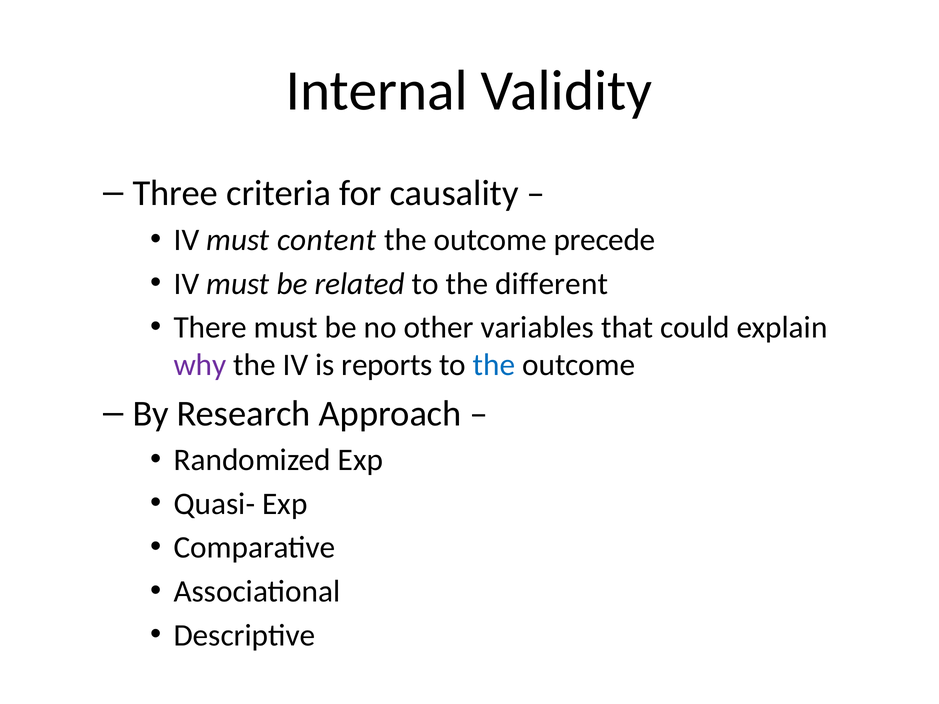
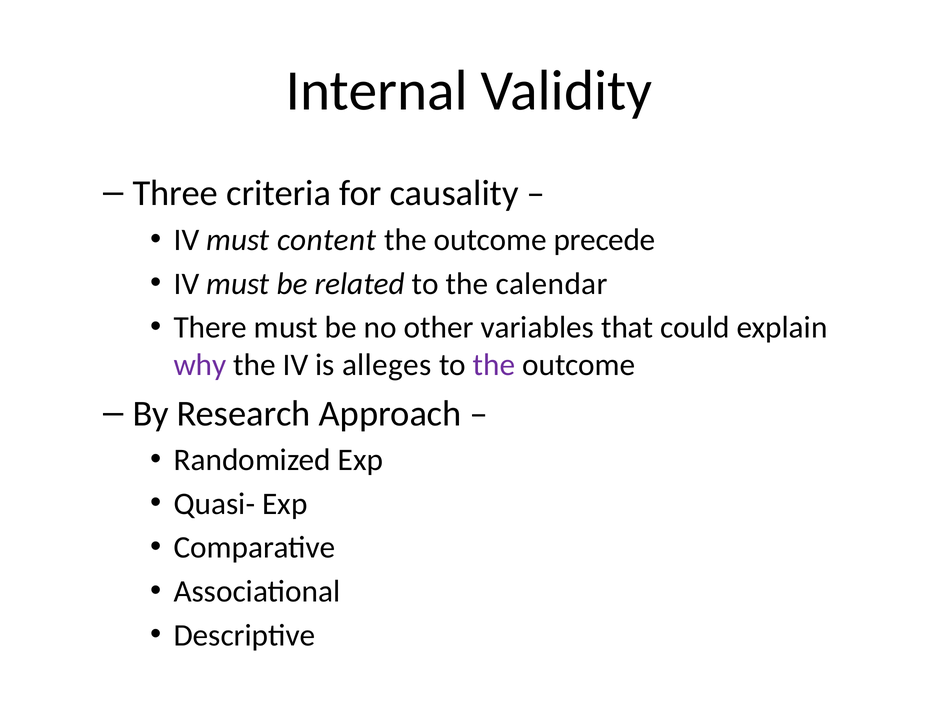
different: different -> calendar
reports: reports -> alleges
the at (494, 365) colour: blue -> purple
